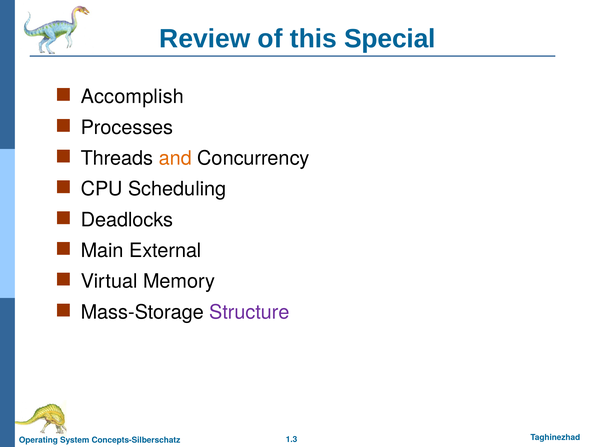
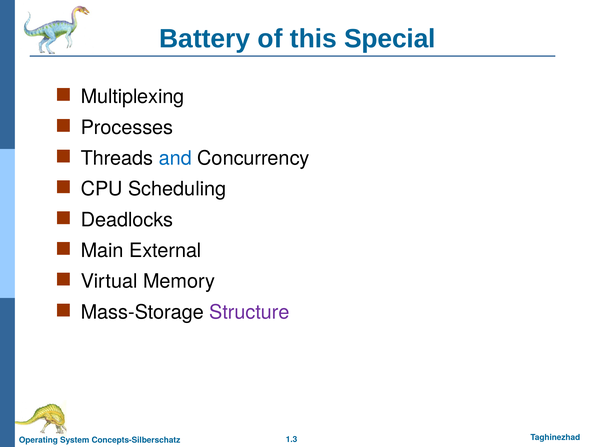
Review: Review -> Battery
Accomplish: Accomplish -> Multiplexing
and colour: orange -> blue
